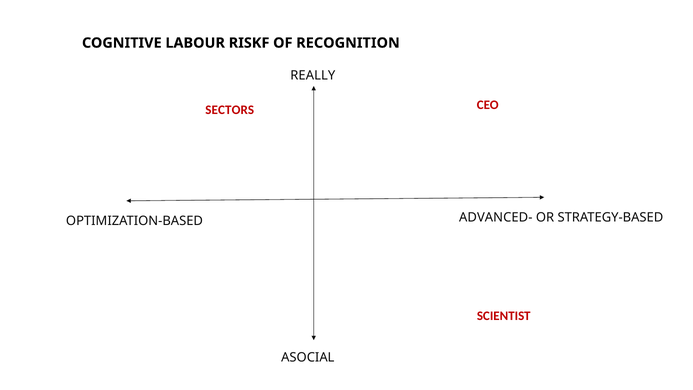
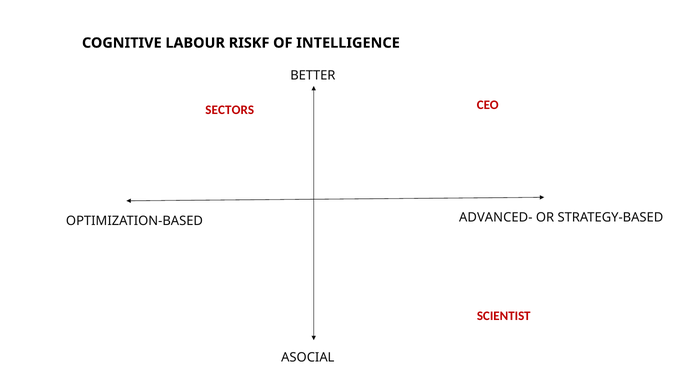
RECOGNITION: RECOGNITION -> INTELLIGENCE
REALLY: REALLY -> BETTER
